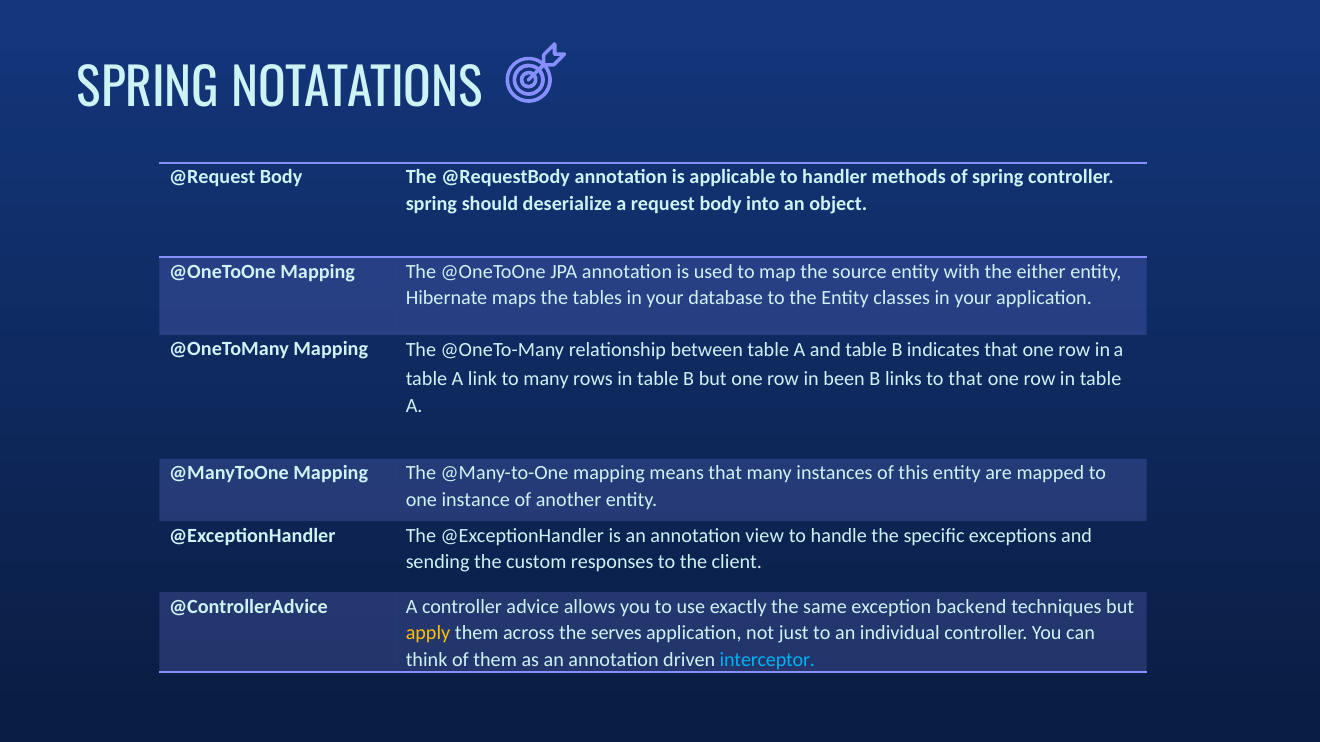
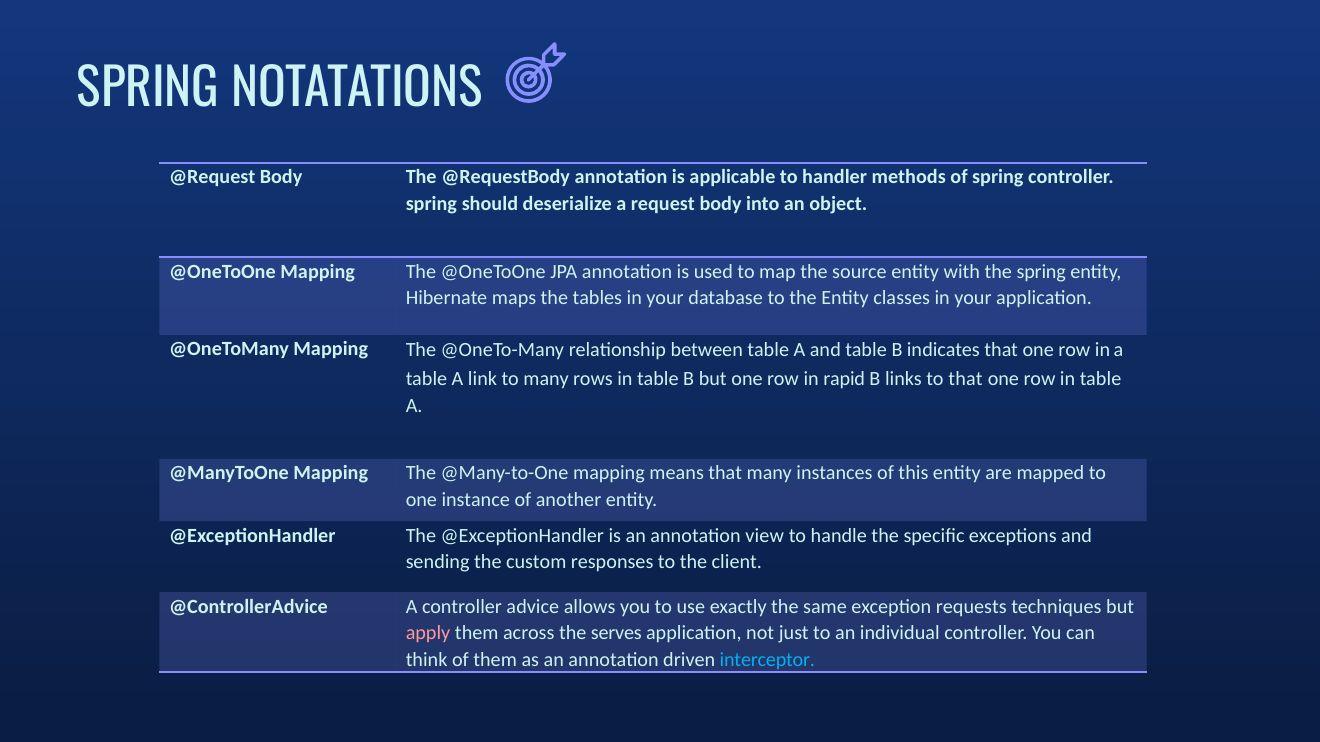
the either: either -> spring
been: been -> rapid
backend: backend -> requests
apply colour: yellow -> pink
